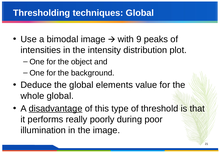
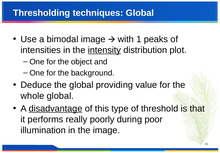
9: 9 -> 1
intensity underline: none -> present
elements: elements -> providing
